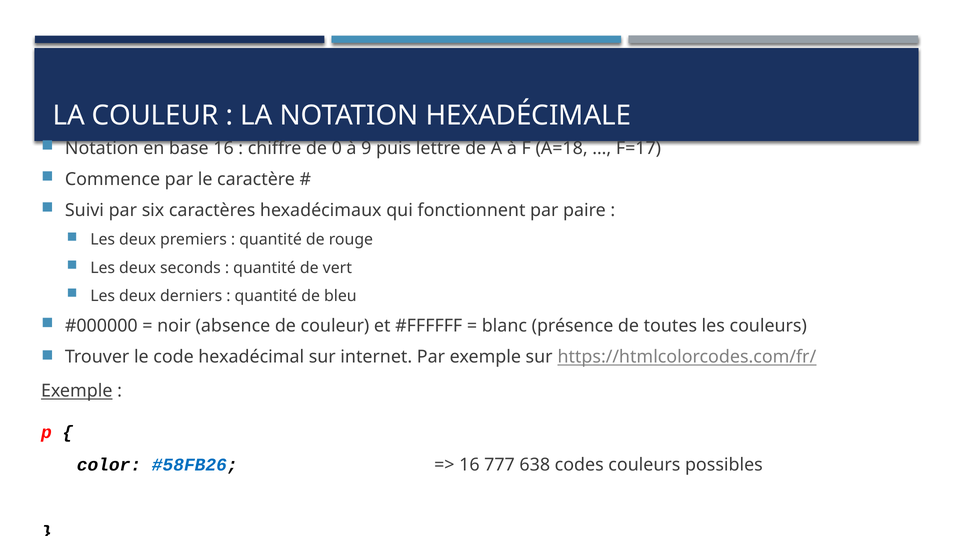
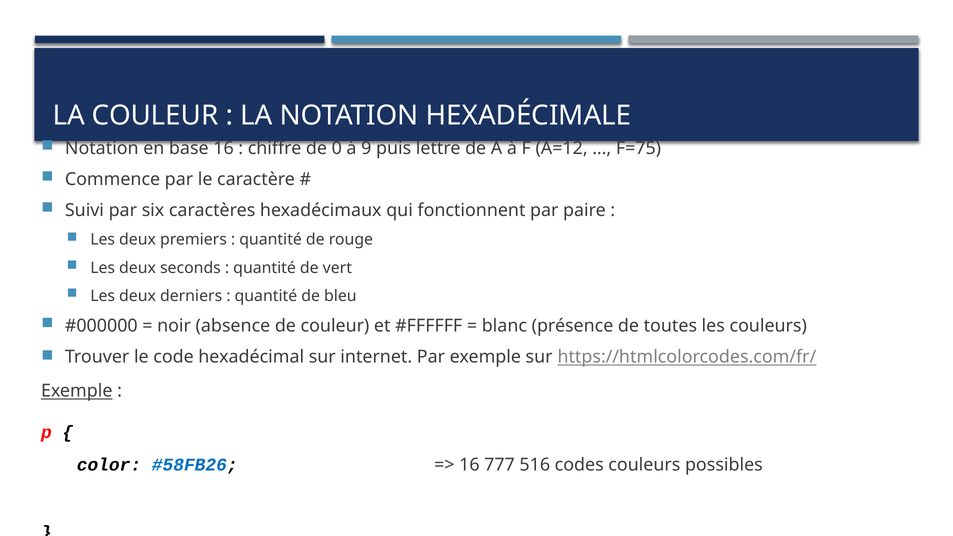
A=18: A=18 -> A=12
F=17: F=17 -> F=75
638: 638 -> 516
